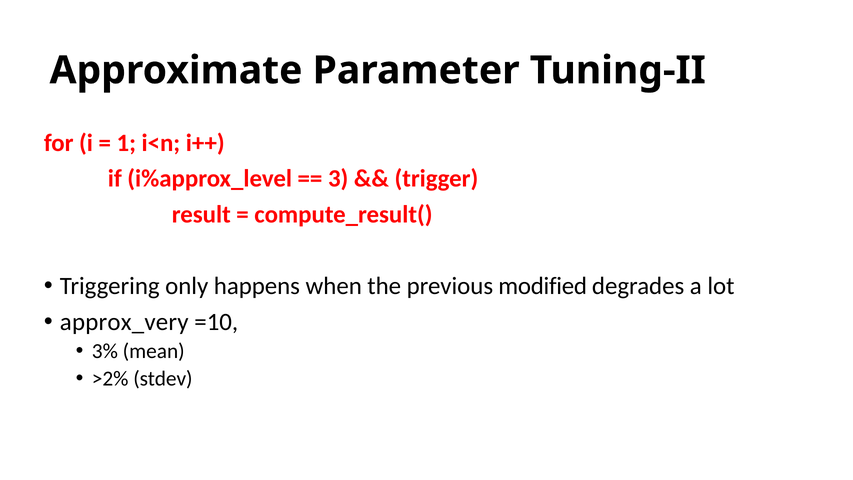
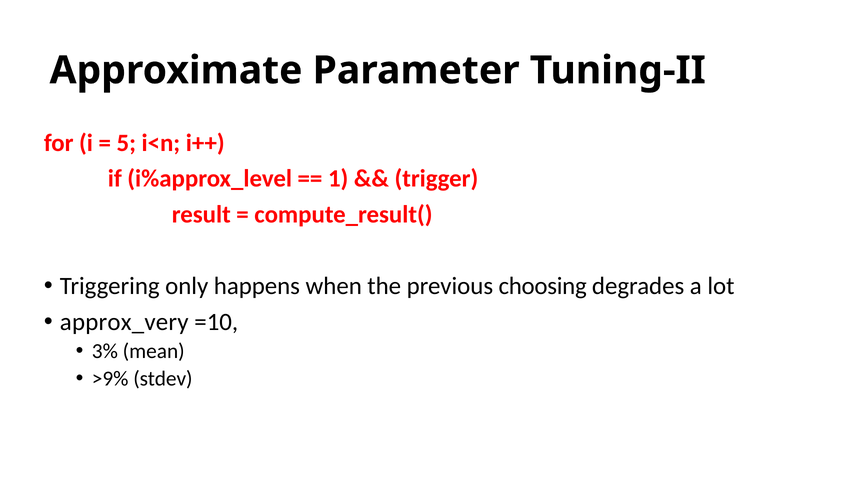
1: 1 -> 5
3: 3 -> 1
modified: modified -> choosing
>2%: >2% -> >9%
